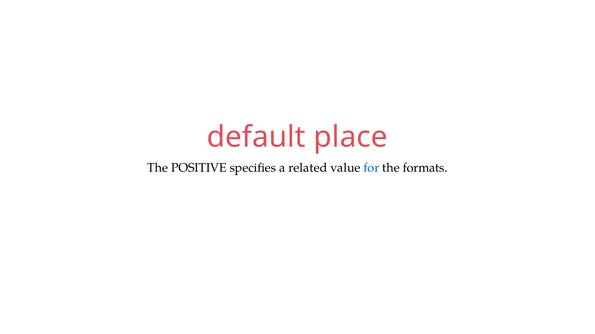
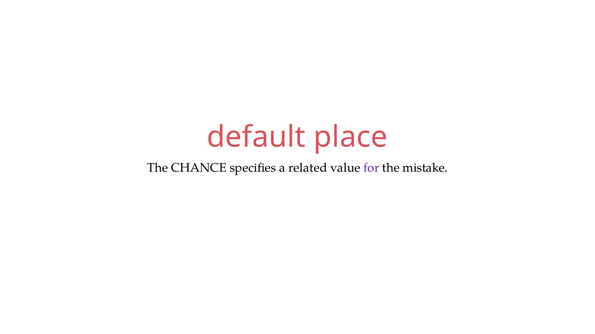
POSITIVE: POSITIVE -> CHANCE
for colour: blue -> purple
formats: formats -> mistake
